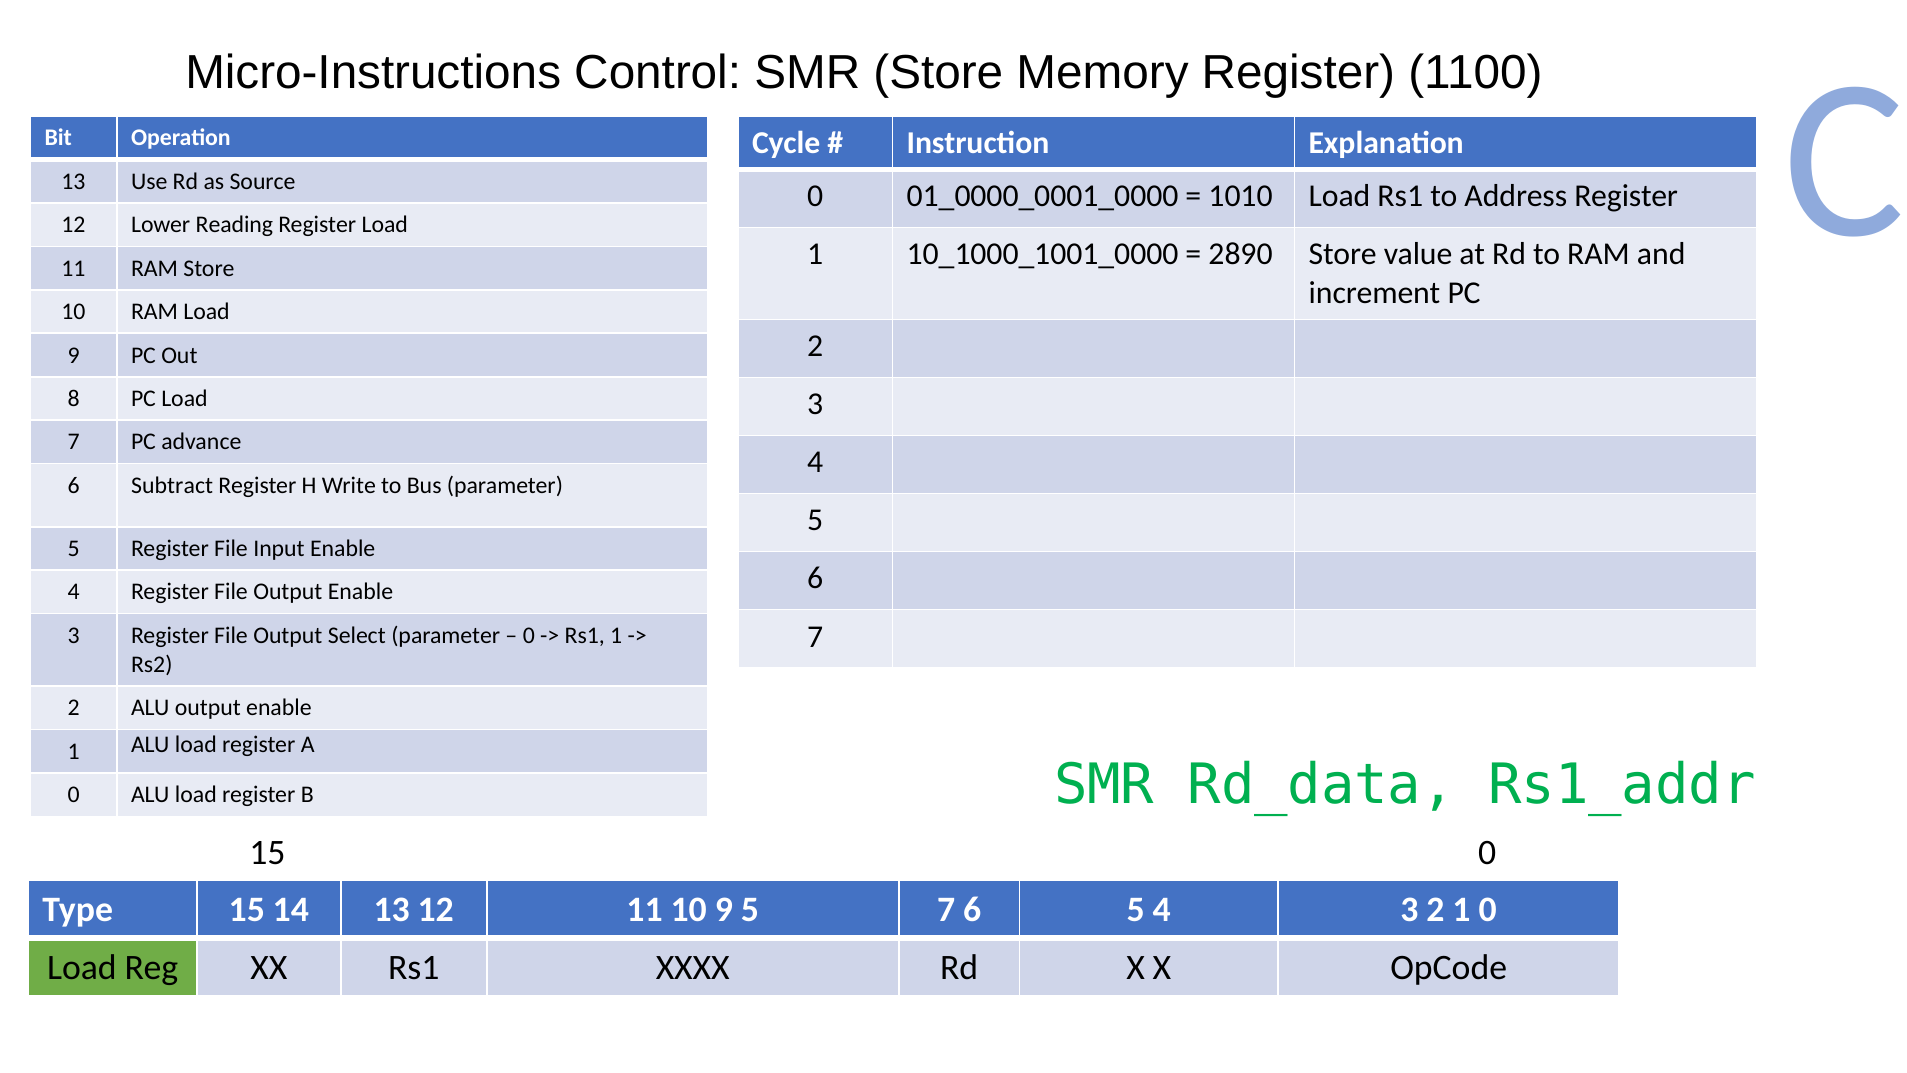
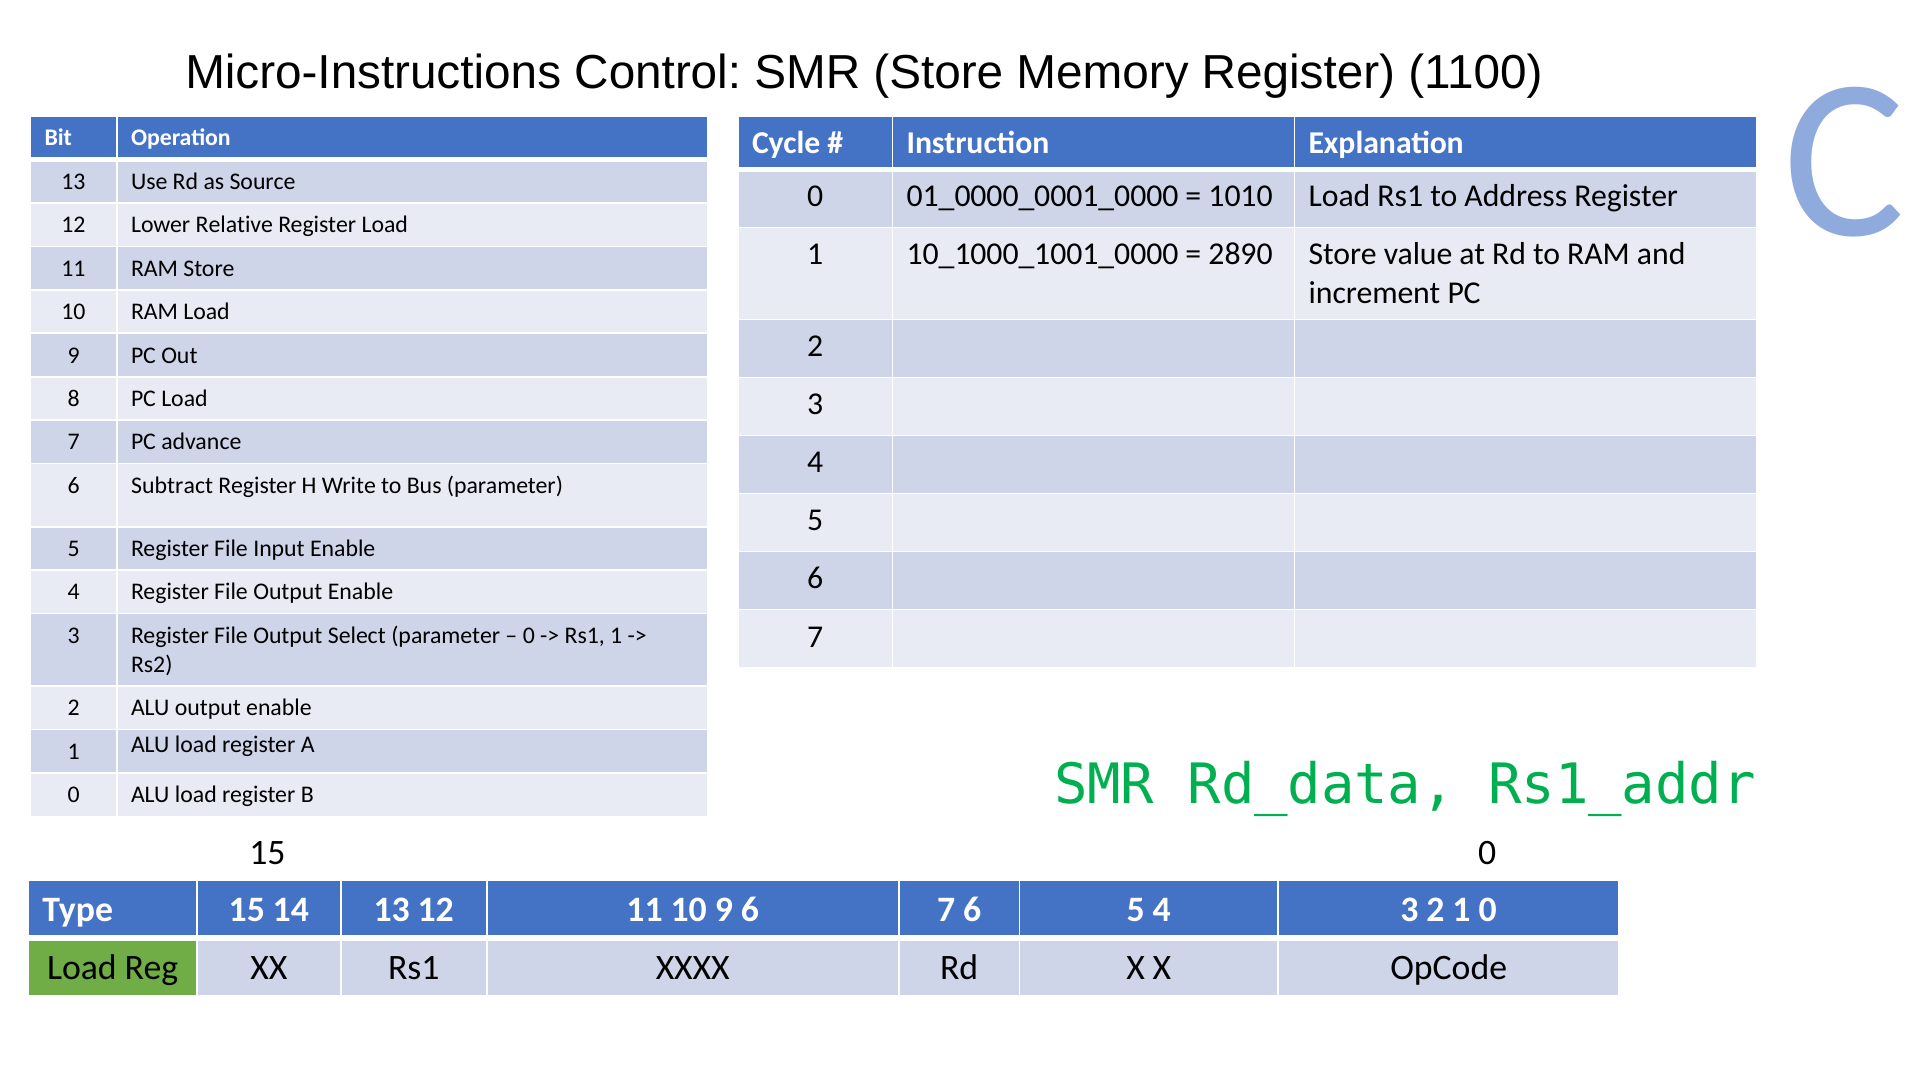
Reading: Reading -> Relative
9 5: 5 -> 6
